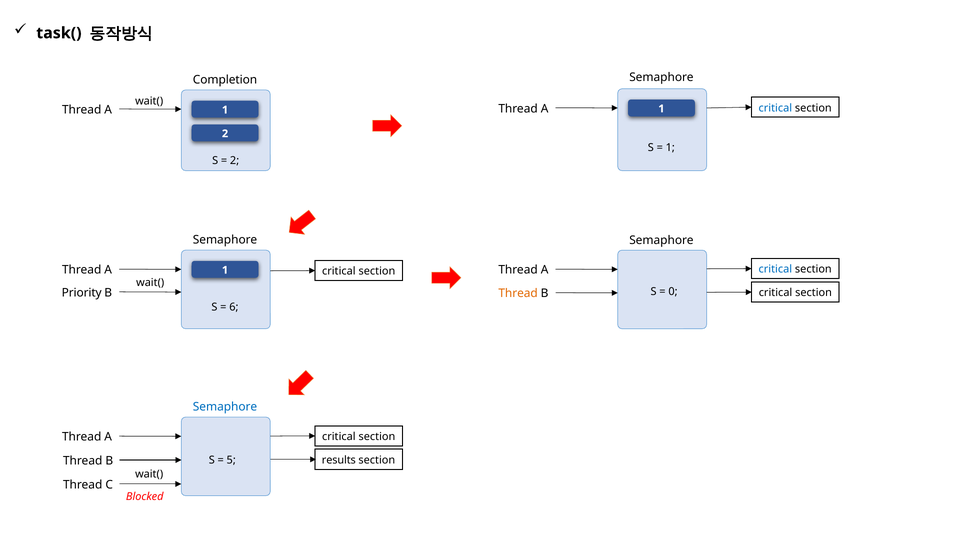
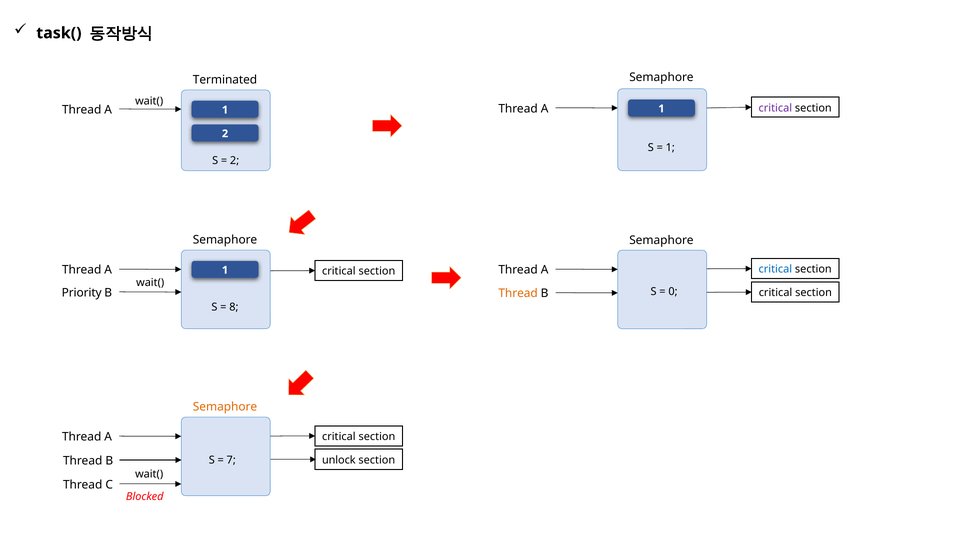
Completion: Completion -> Terminated
critical at (775, 108) colour: blue -> purple
6: 6 -> 8
Semaphore at (225, 407) colour: blue -> orange
5: 5 -> 7
results: results -> unlock
